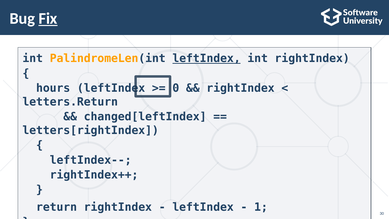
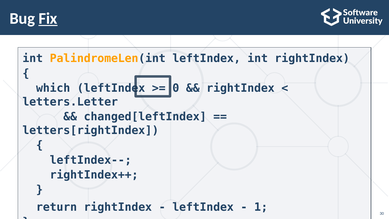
leftIndex at (207, 58) underline: present -> none
hours: hours -> which
letters.Return: letters.Return -> letters.Letter
